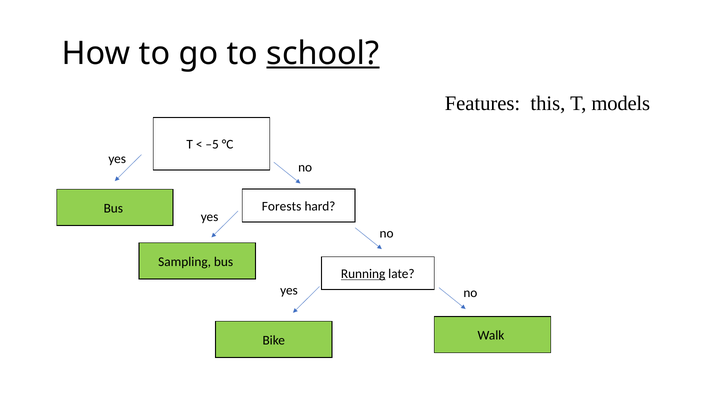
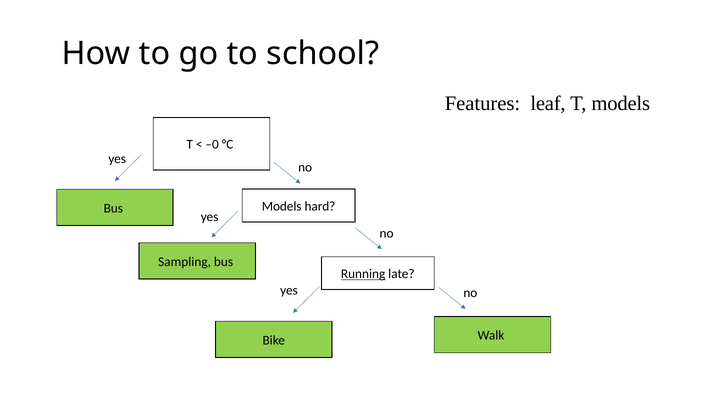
school underline: present -> none
this: this -> leaf
–5: –5 -> –0
Bus Forests: Forests -> Models
